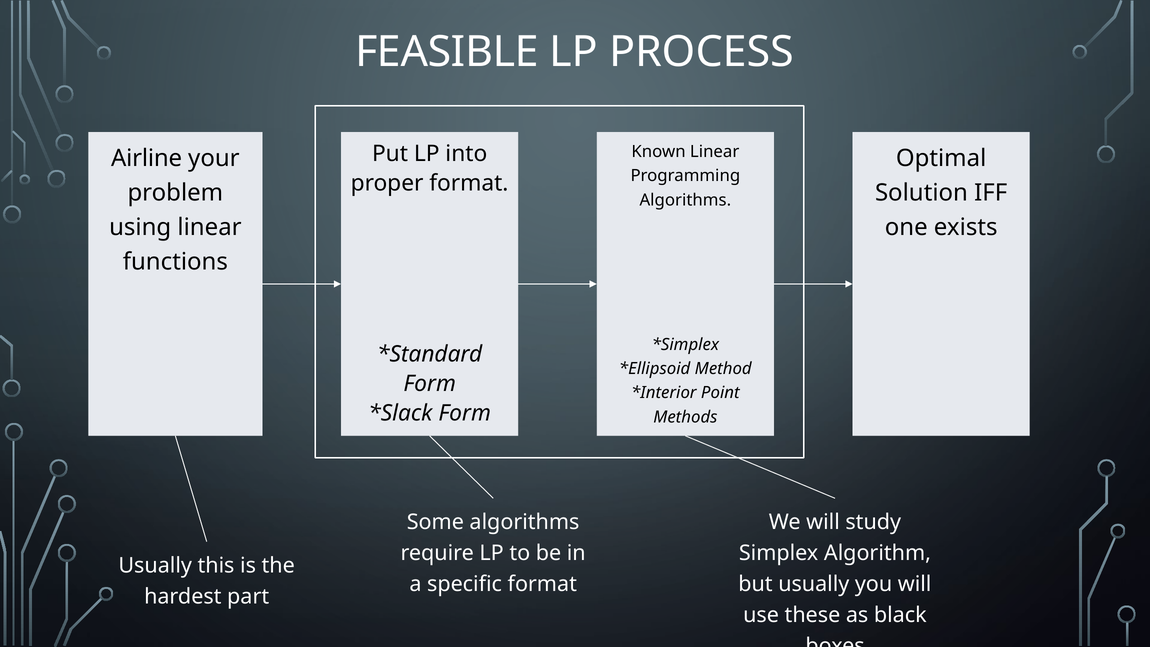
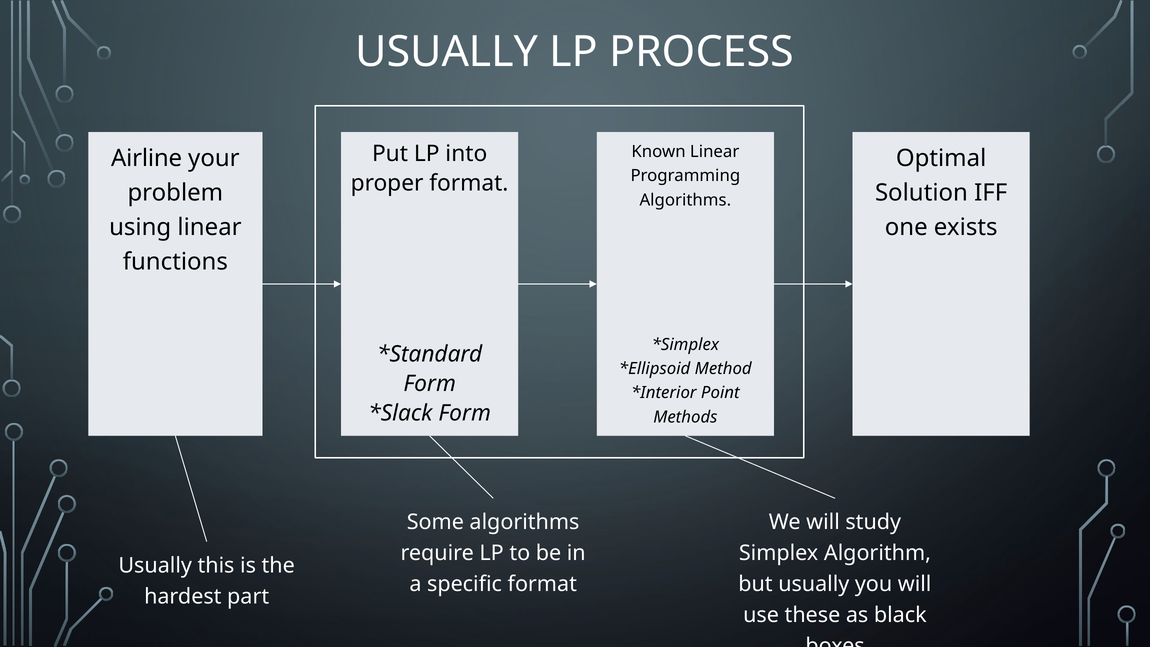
FEASIBLE at (447, 52): FEASIBLE -> USUALLY
